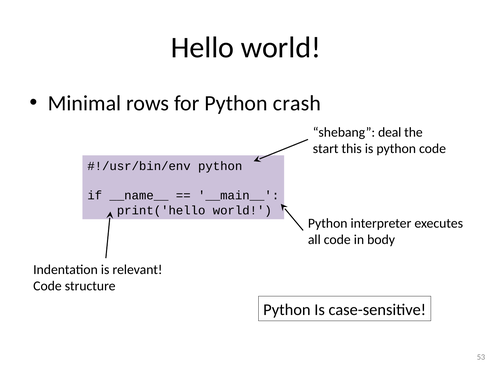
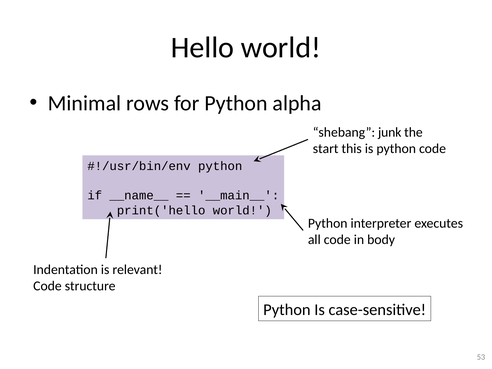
crash: crash -> alpha
deal: deal -> junk
